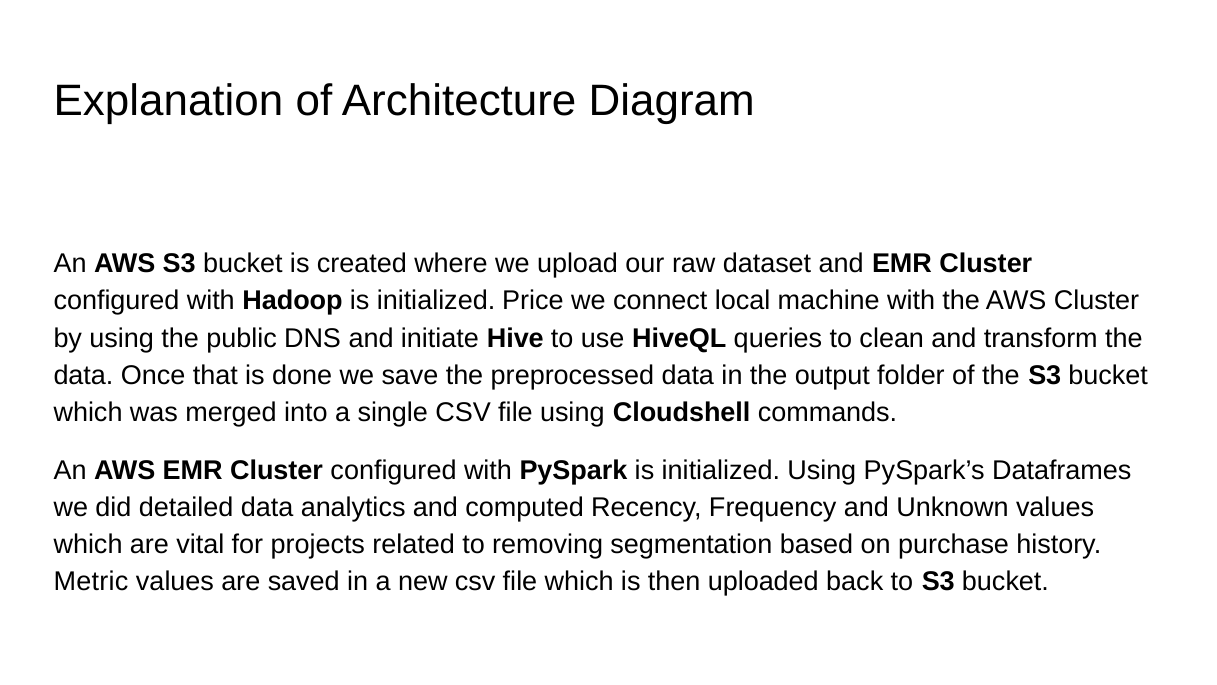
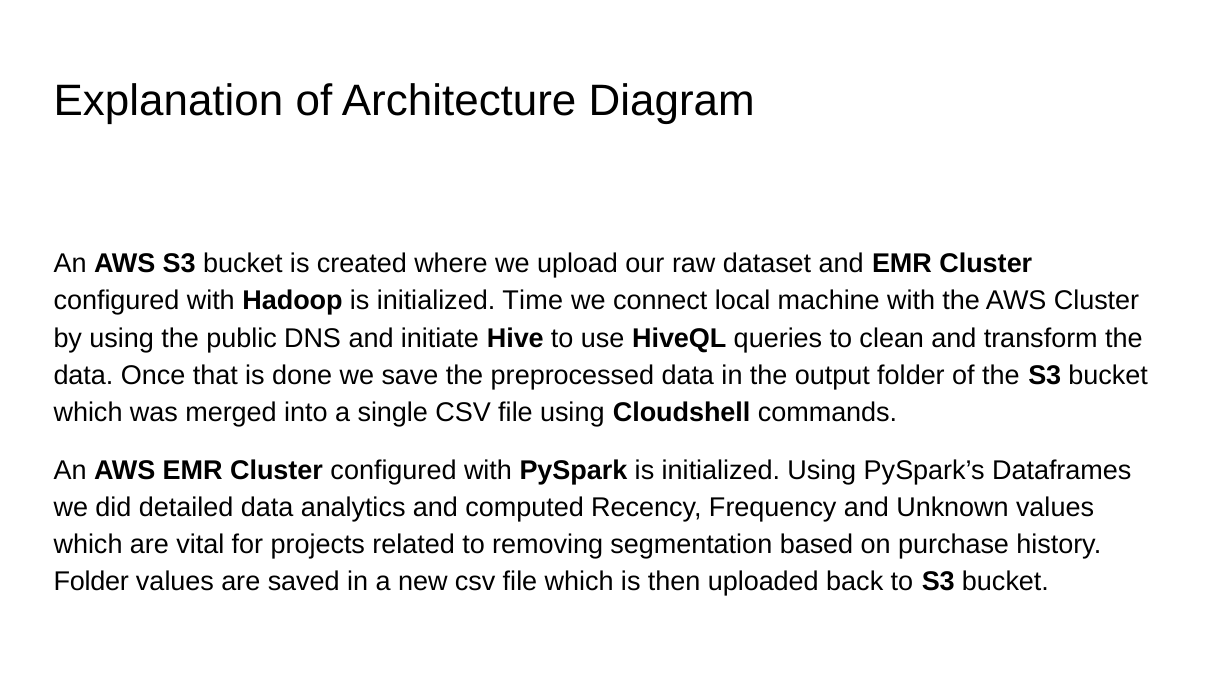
Price: Price -> Time
Metric at (91, 582): Metric -> Folder
